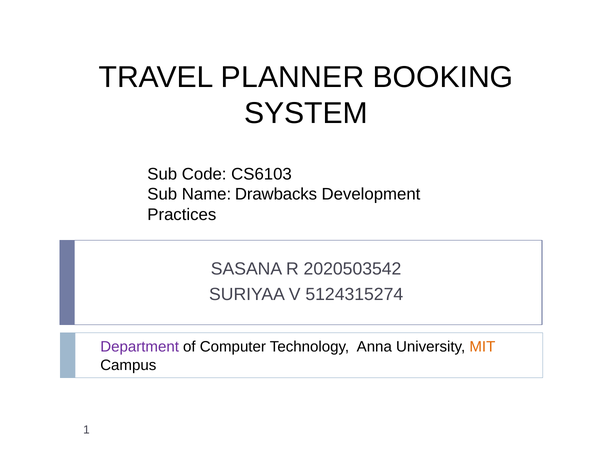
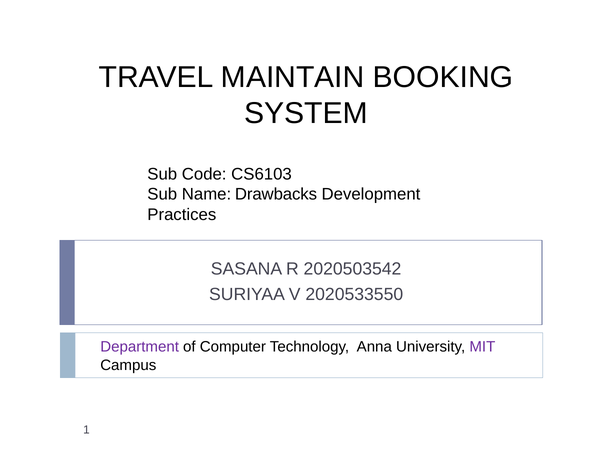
PLANNER: PLANNER -> MAINTAIN
5124315274: 5124315274 -> 2020533550
MIT colour: orange -> purple
